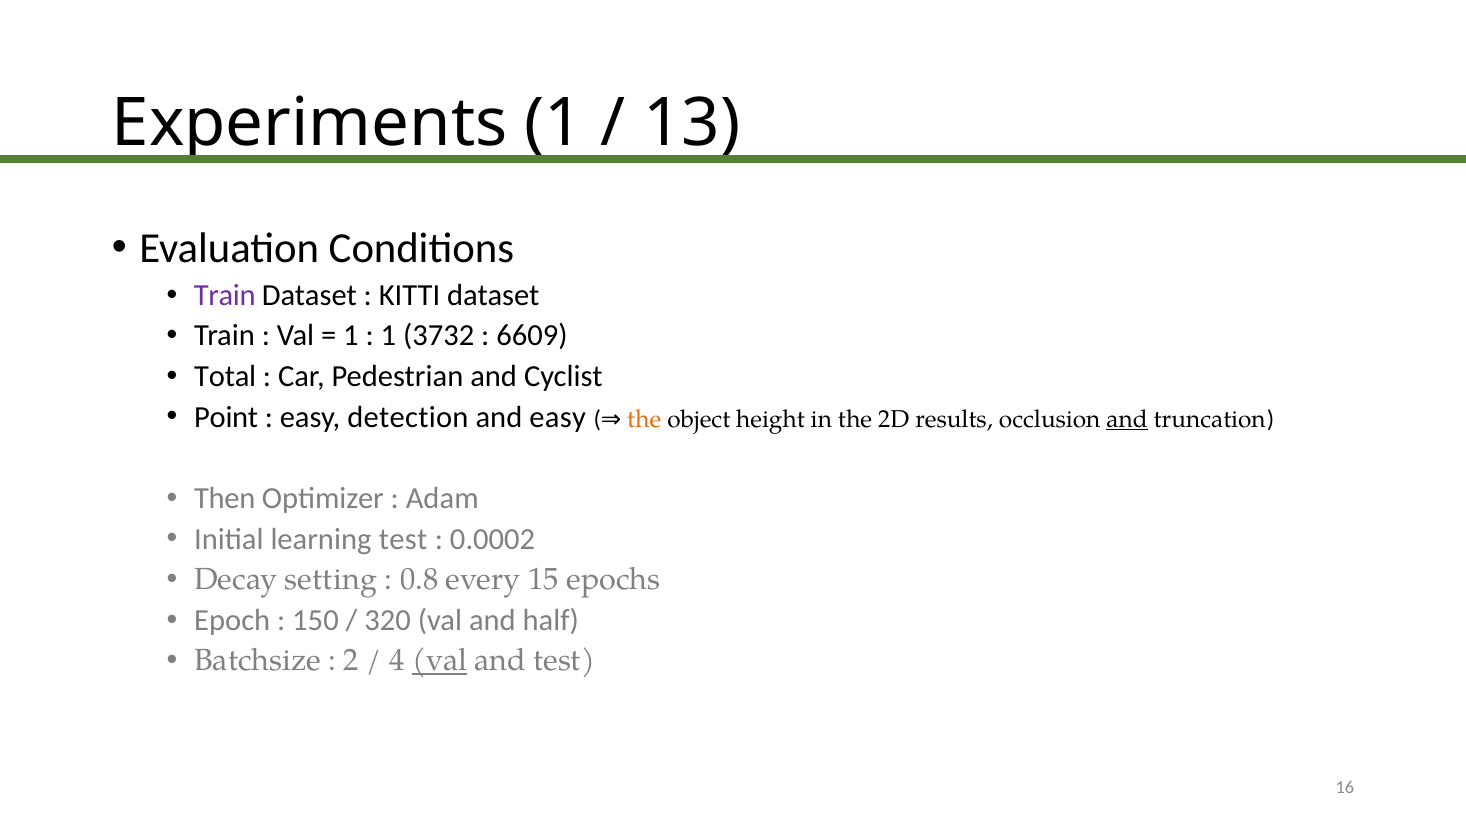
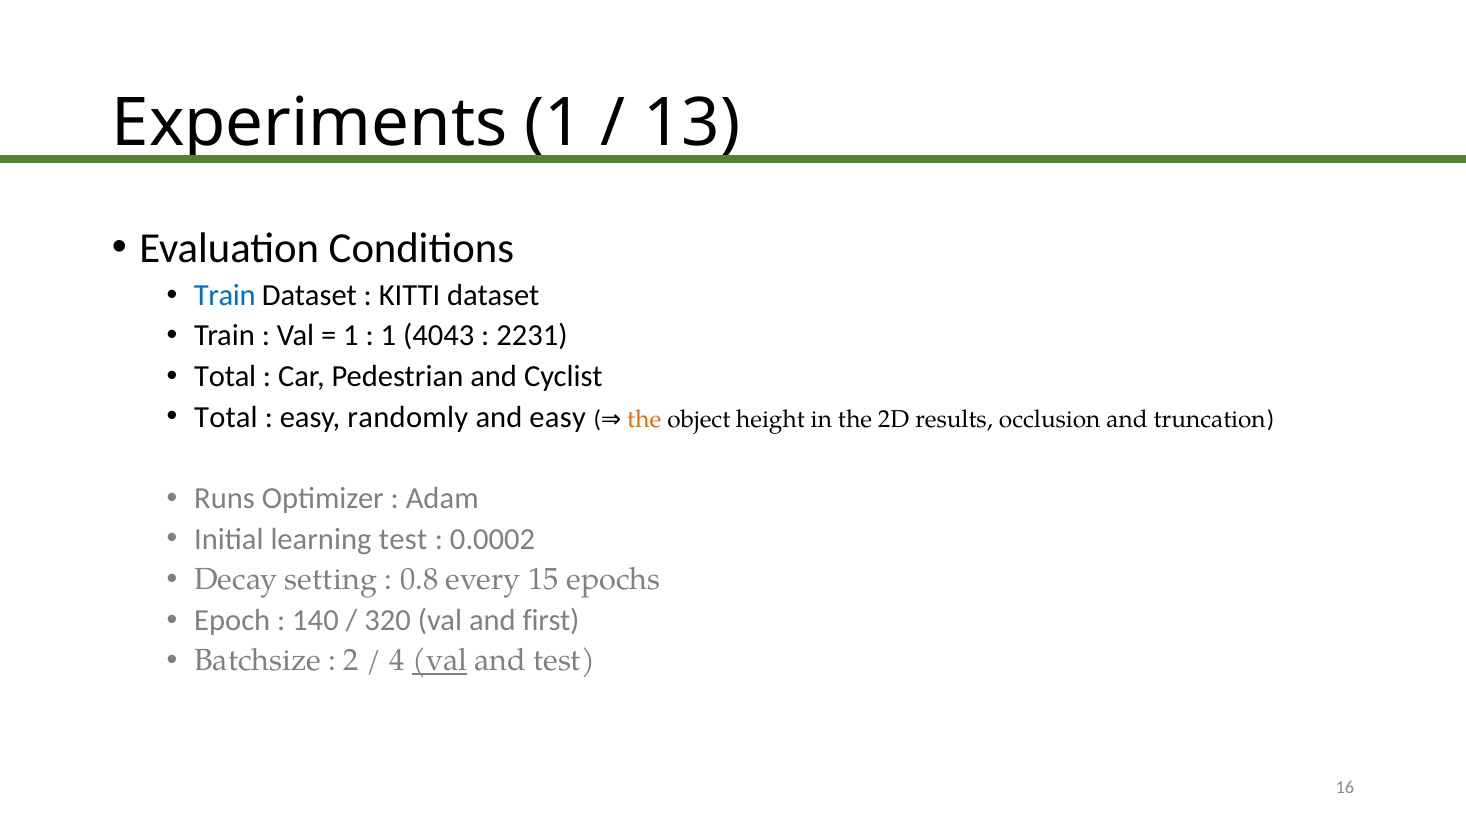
Train at (225, 295) colour: purple -> blue
3732: 3732 -> 4043
6609: 6609 -> 2231
Point at (226, 417): Point -> Total
detection: detection -> randomly
and at (1127, 419) underline: present -> none
Then: Then -> Runs
150: 150 -> 140
half: half -> first
